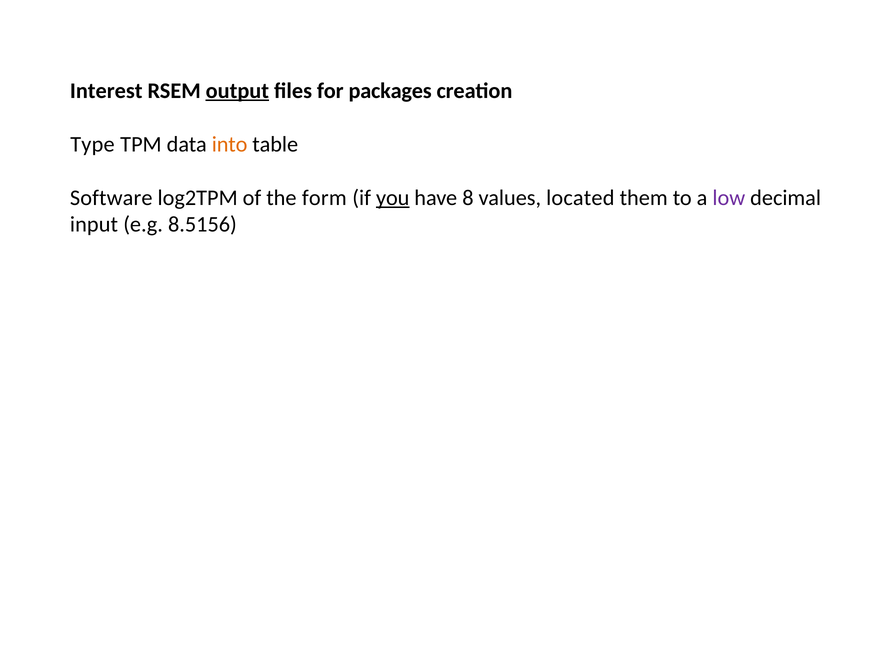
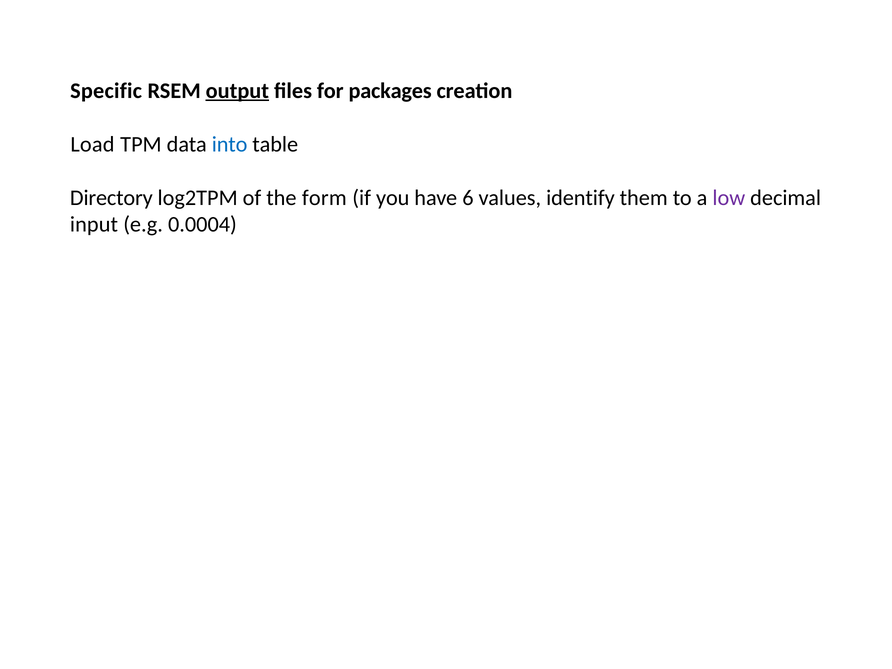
Interest: Interest -> Specific
Type: Type -> Load
into colour: orange -> blue
Software: Software -> Directory
you underline: present -> none
8: 8 -> 6
located: located -> identify
8.5156: 8.5156 -> 0.0004
